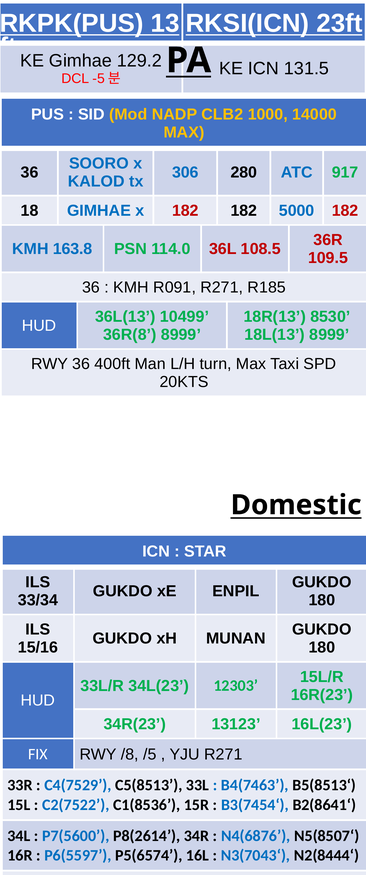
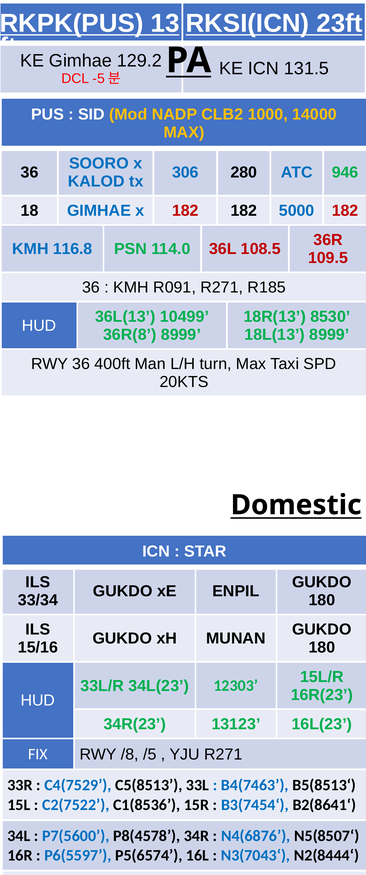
917: 917 -> 946
163.8: 163.8 -> 116.8
P8(2614: P8(2614 -> P8(4578
